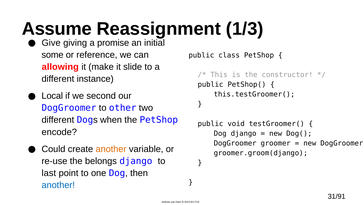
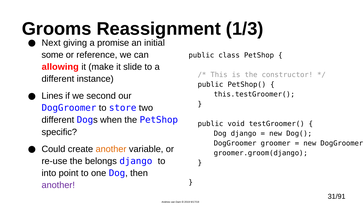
Assume: Assume -> Grooms
Give: Give -> Next
Local: Local -> Lines
other: other -> store
encode: encode -> specific
last: last -> into
another at (58, 185) colour: blue -> purple
